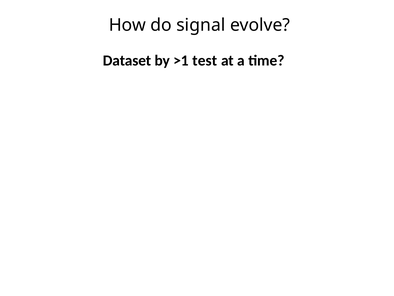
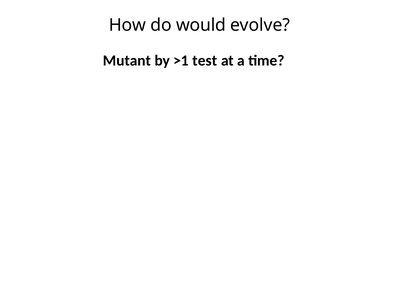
signal: signal -> would
Dataset: Dataset -> Mutant
